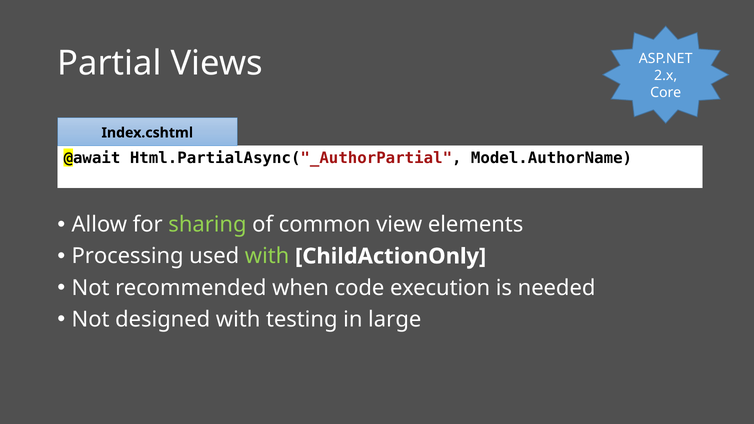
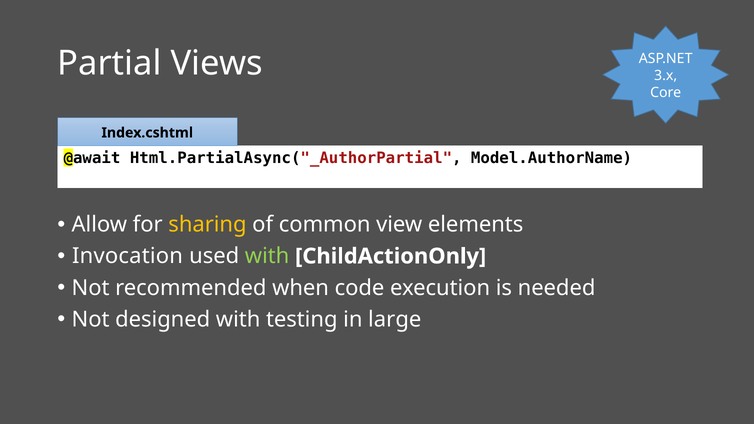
2.x: 2.x -> 3.x
sharing colour: light green -> yellow
Processing: Processing -> Invocation
